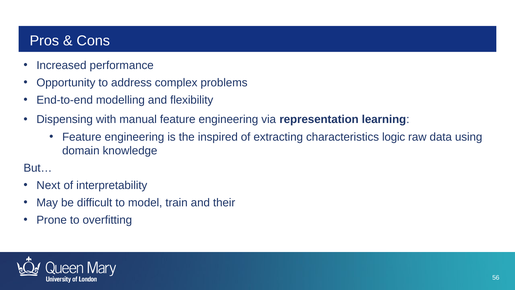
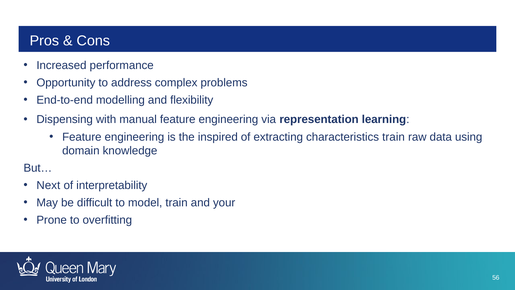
characteristics logic: logic -> train
their: their -> your
